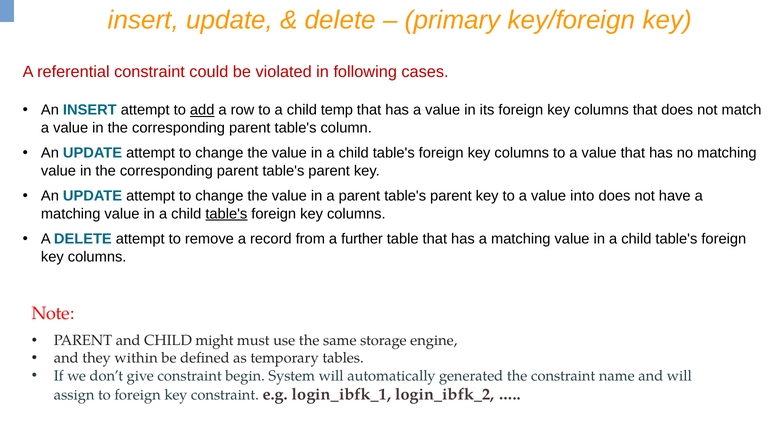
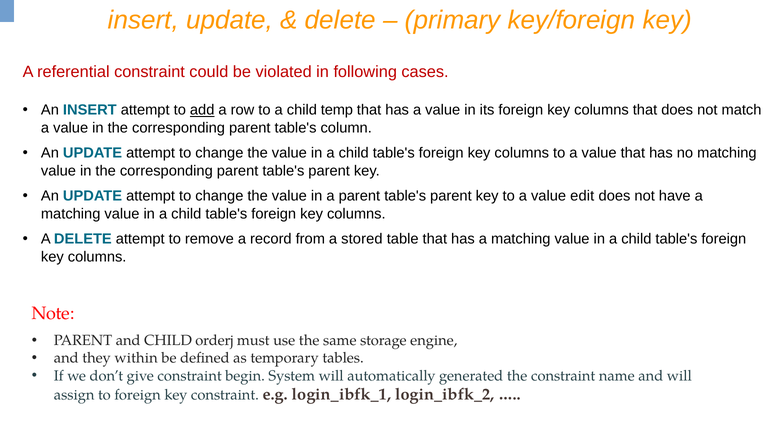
into: into -> edit
table's at (226, 214) underline: present -> none
further: further -> stored
might: might -> orderj
